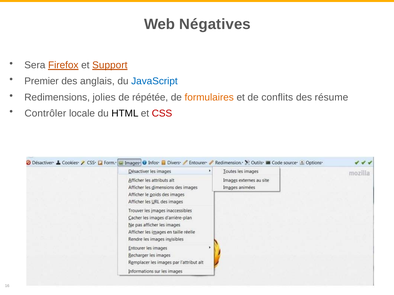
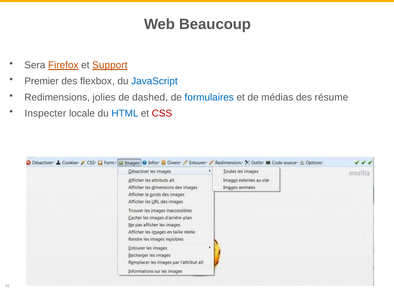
Négatives: Négatives -> Beaucoup
anglais: anglais -> flexbox
répétée: répétée -> dashed
formulaires colour: orange -> blue
conflits: conflits -> médias
Contrôler: Contrôler -> Inspecter
HTML colour: black -> blue
